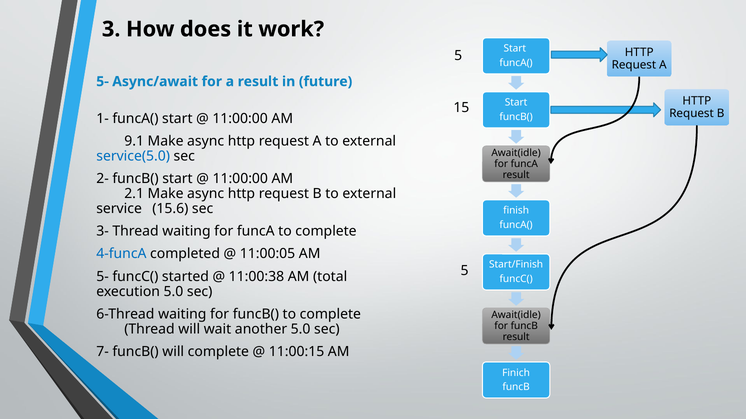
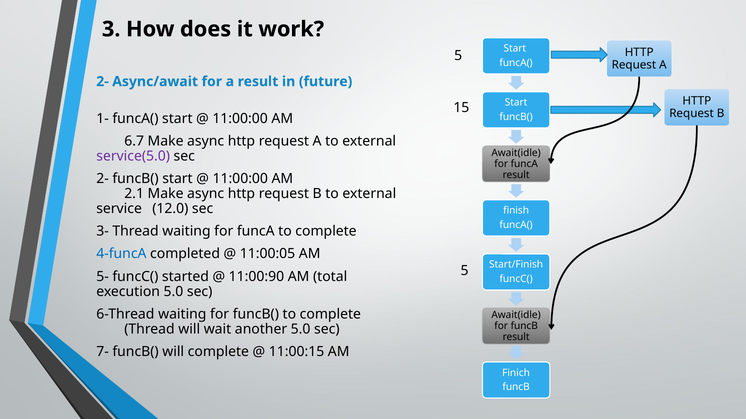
5- at (102, 82): 5- -> 2-
9.1: 9.1 -> 6.7
service(5.0 colour: blue -> purple
15.6: 15.6 -> 12.0
11:00:38: 11:00:38 -> 11:00:90
